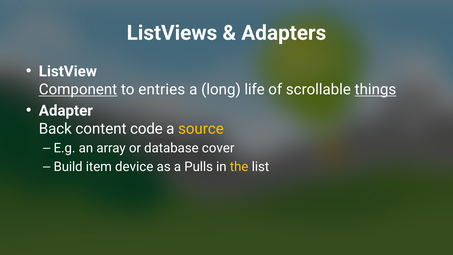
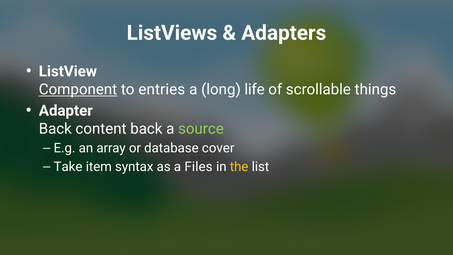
things underline: present -> none
content code: code -> back
source colour: yellow -> light green
Build: Build -> Take
device: device -> syntax
Pulls: Pulls -> Files
